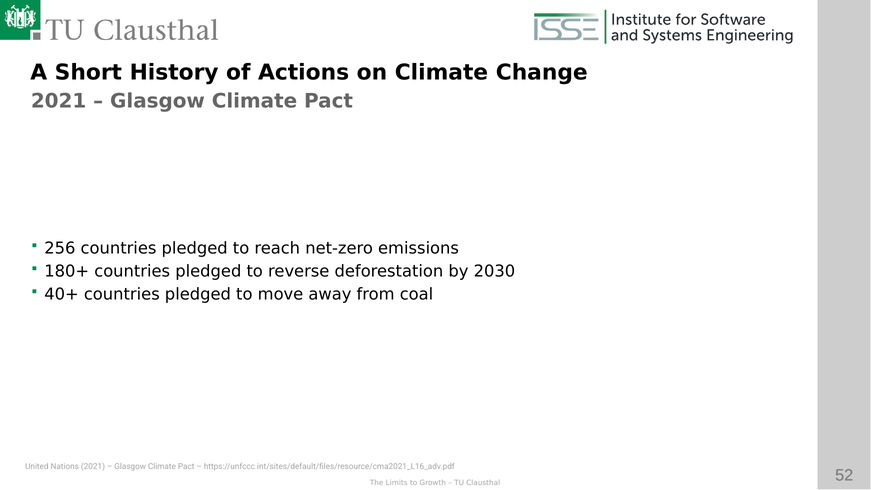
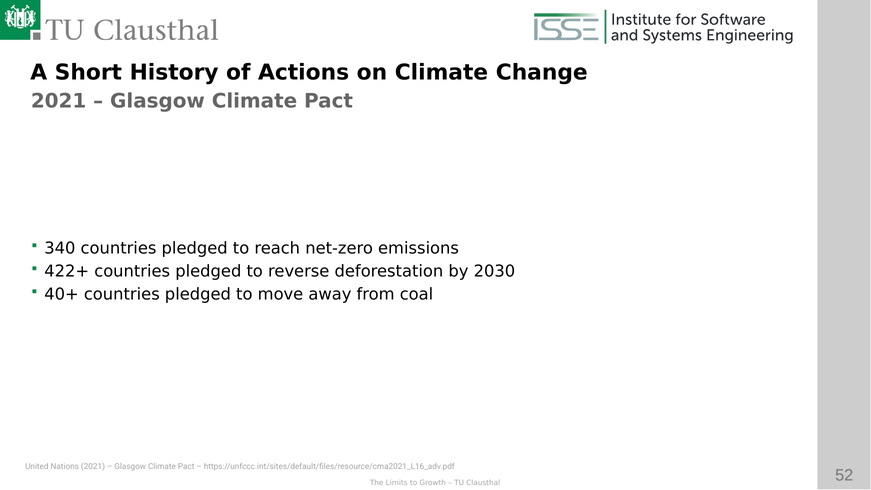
256: 256 -> 340
180+: 180+ -> 422+
